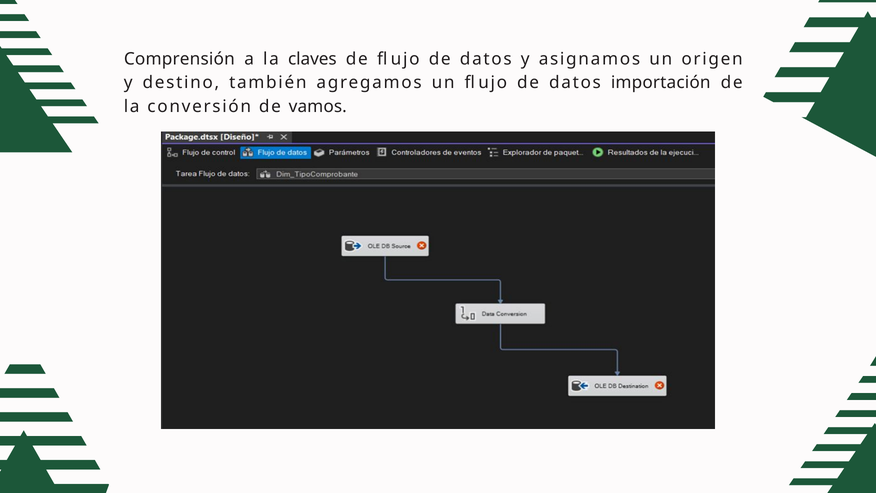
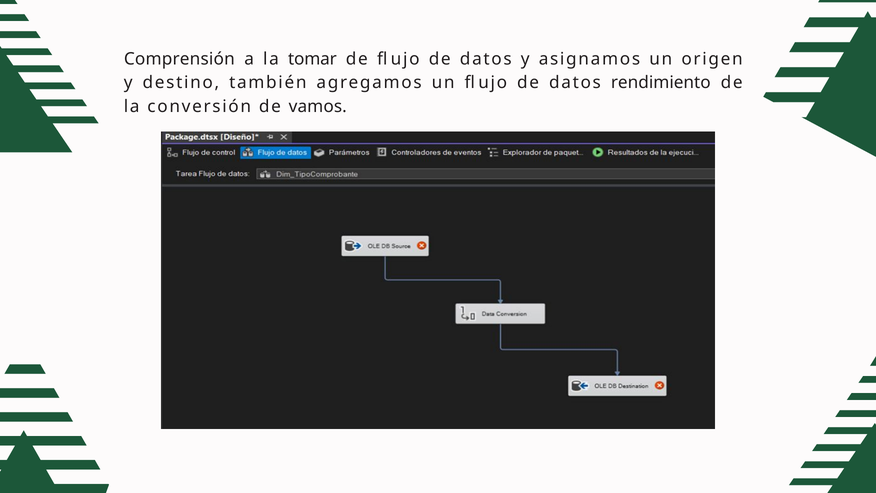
claves: claves -> tomar
importación: importación -> rendimiento
